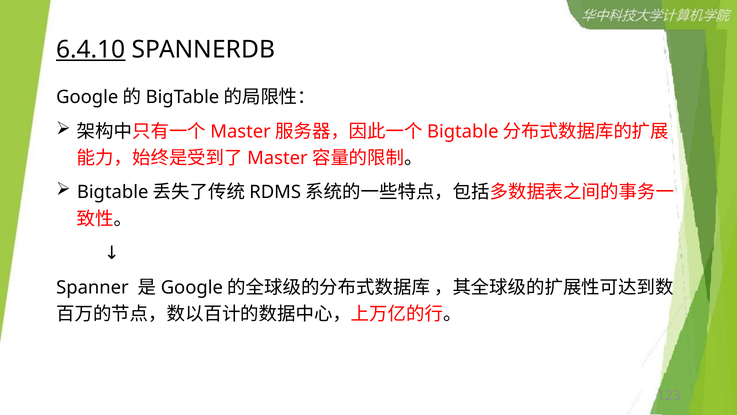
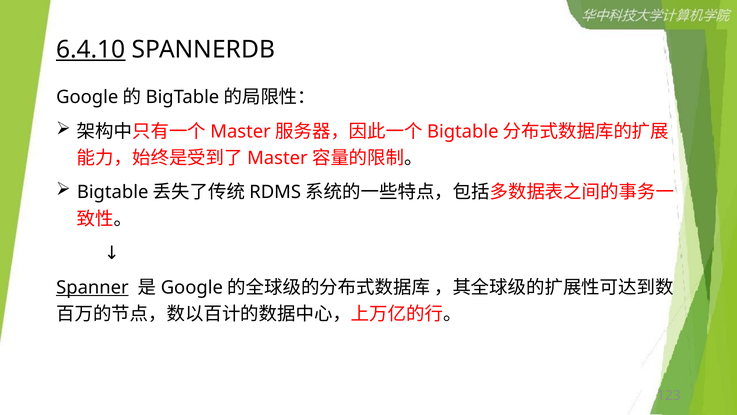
Spanner underline: none -> present
